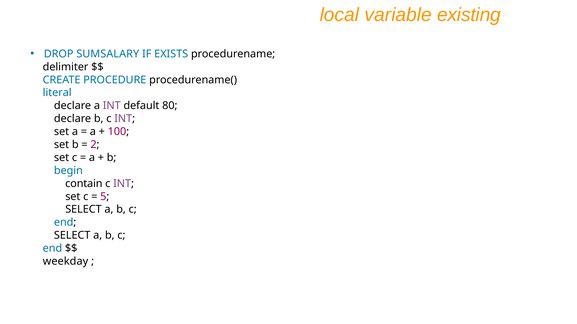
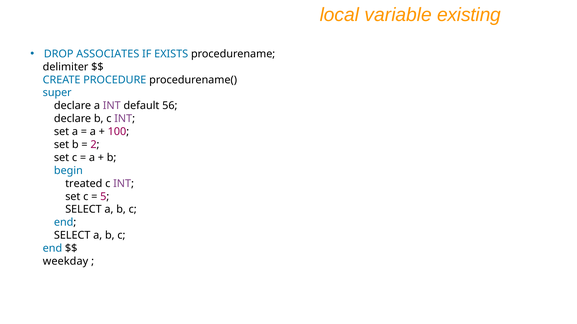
SUMSALARY: SUMSALARY -> ASSOCIATES
literal: literal -> super
80: 80 -> 56
contain: contain -> treated
